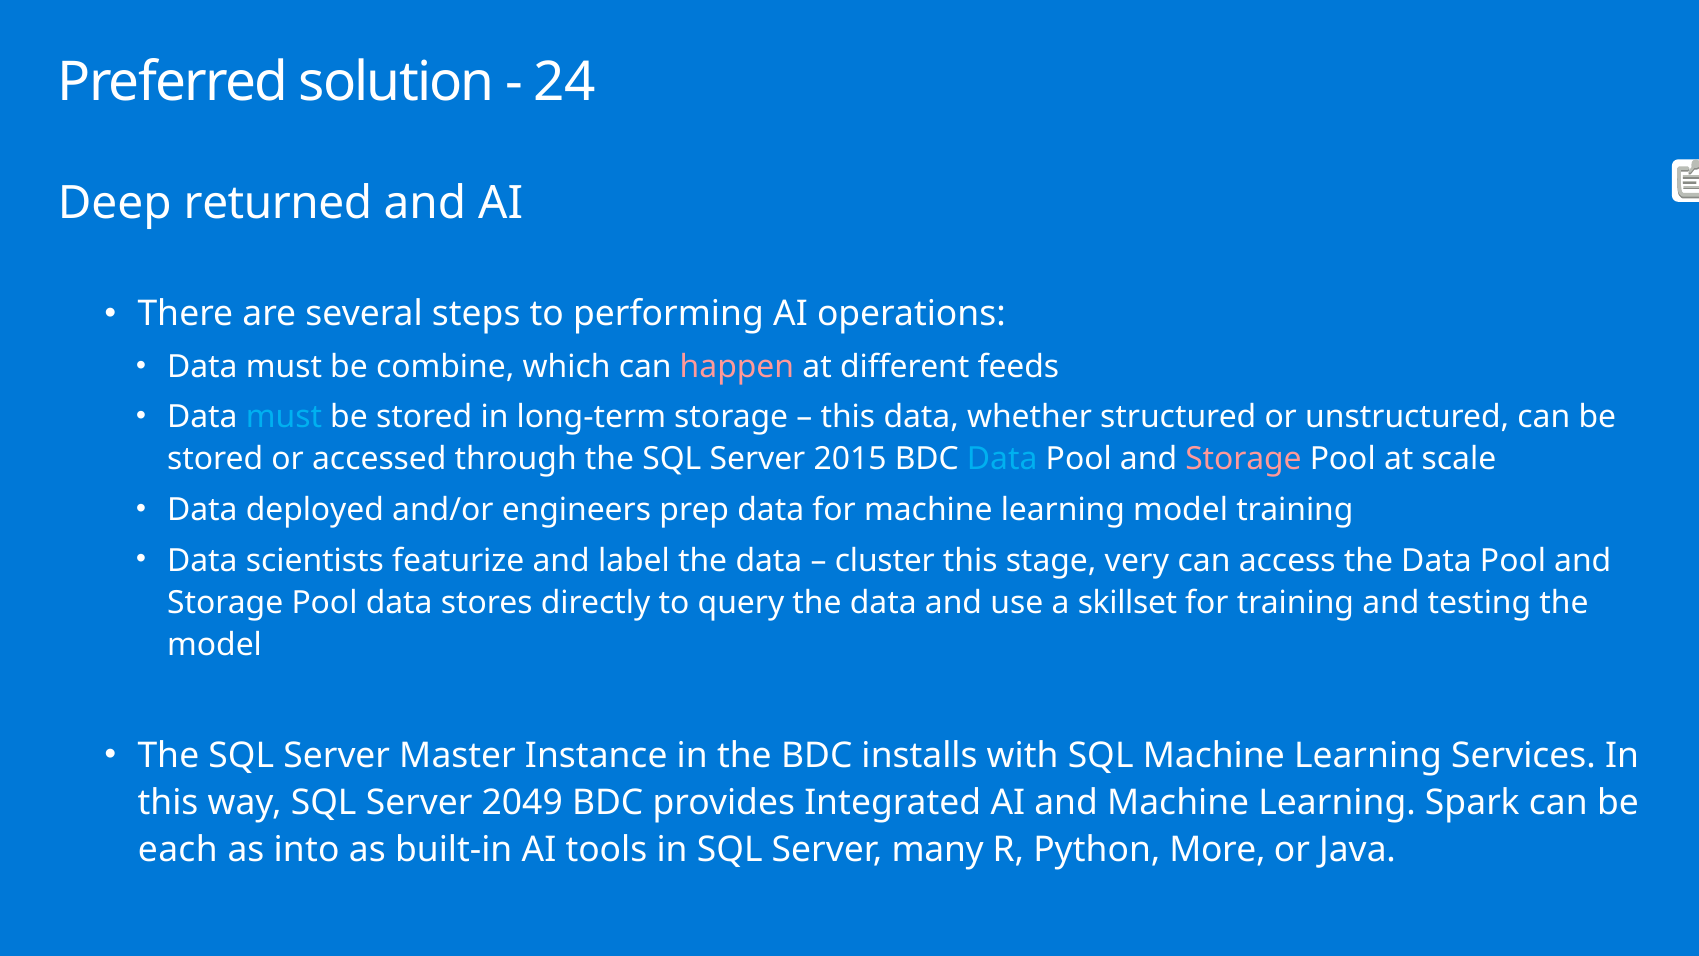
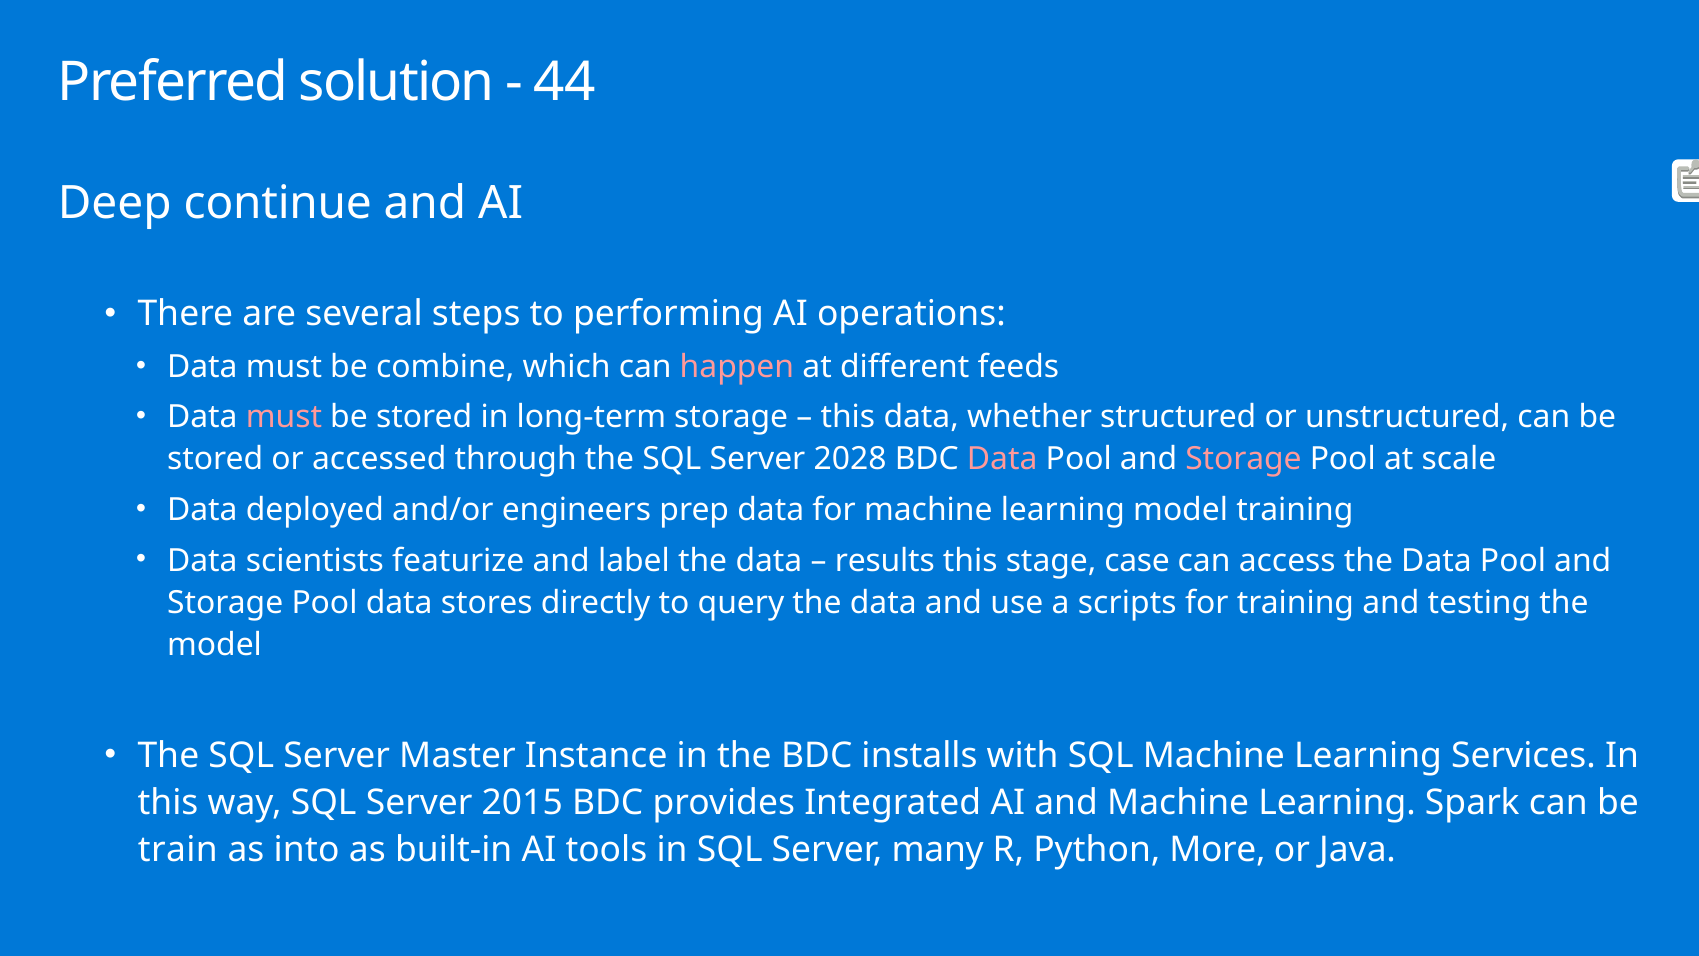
24: 24 -> 44
returned: returned -> continue
must at (284, 417) colour: light blue -> pink
2015: 2015 -> 2028
Data at (1002, 459) colour: light blue -> pink
cluster: cluster -> results
very: very -> case
skillset: skillset -> scripts
2049: 2049 -> 2015
each: each -> train
